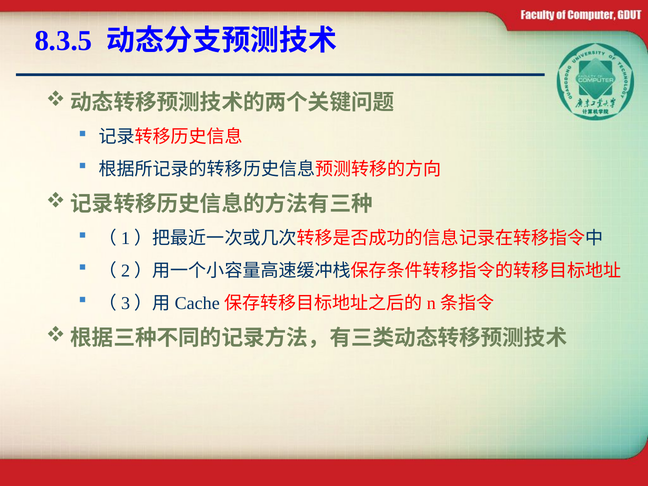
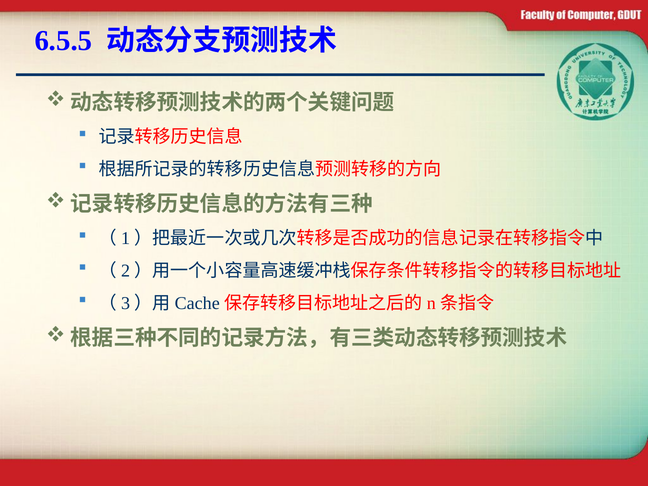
8.3.5: 8.3.5 -> 6.5.5
